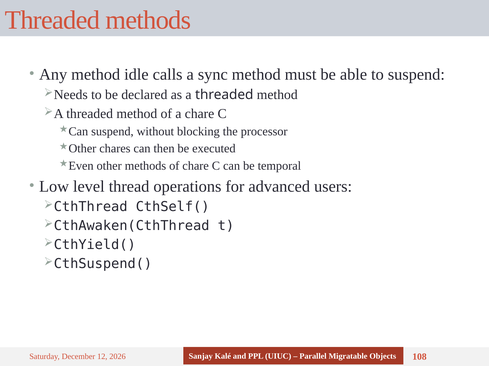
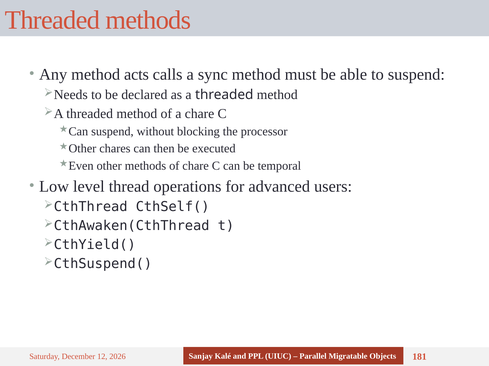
idle: idle -> acts
108: 108 -> 181
